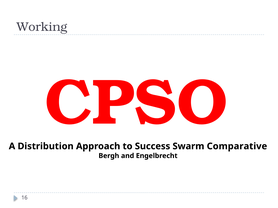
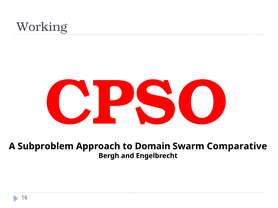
Distribution: Distribution -> Subproblem
Success: Success -> Domain
